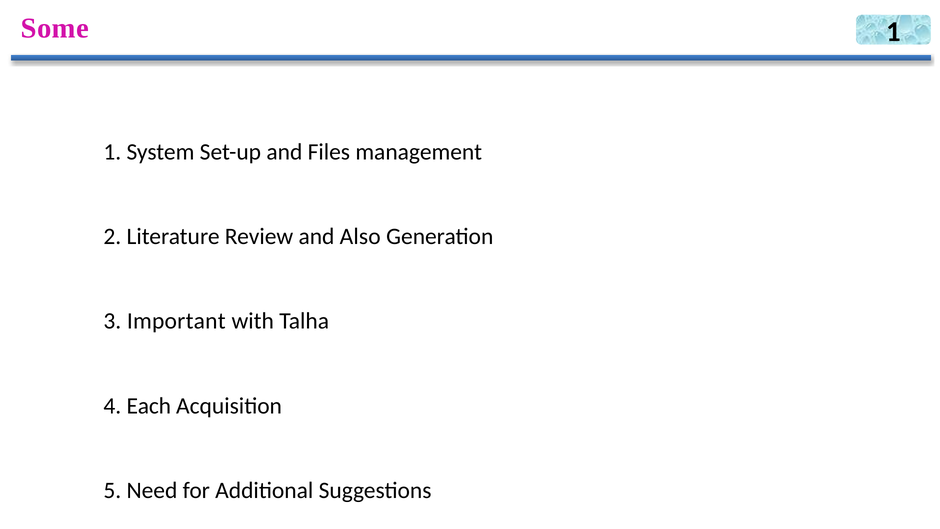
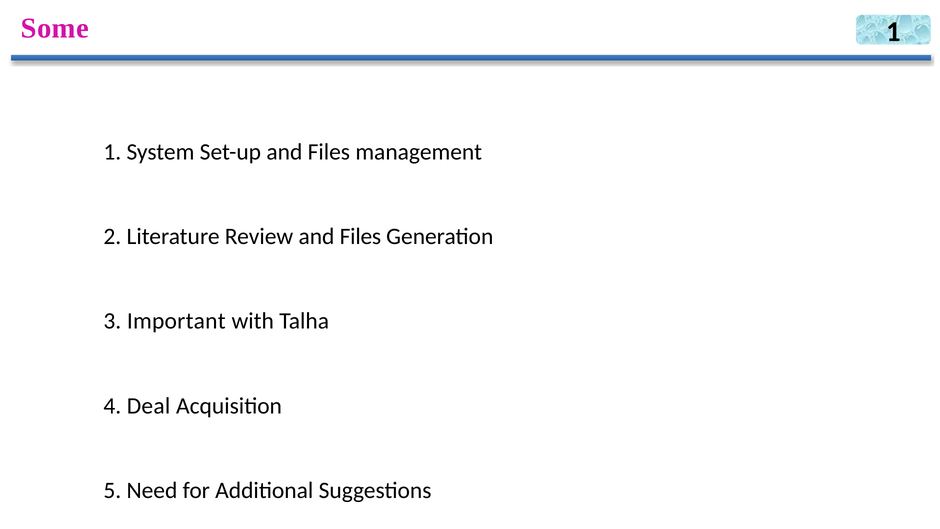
Review and Also: Also -> Files
Each: Each -> Deal
